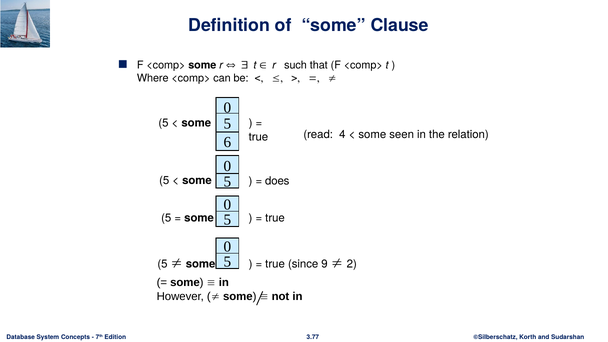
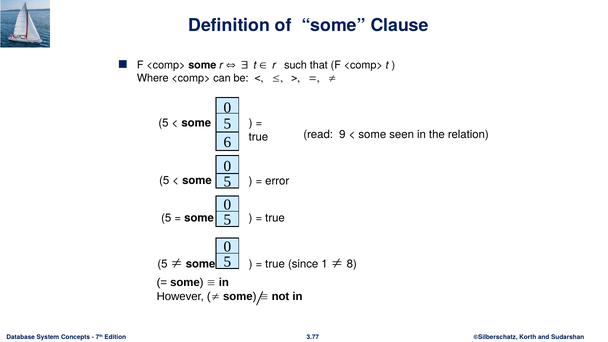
4: 4 -> 9
does: does -> error
9: 9 -> 1
2: 2 -> 8
